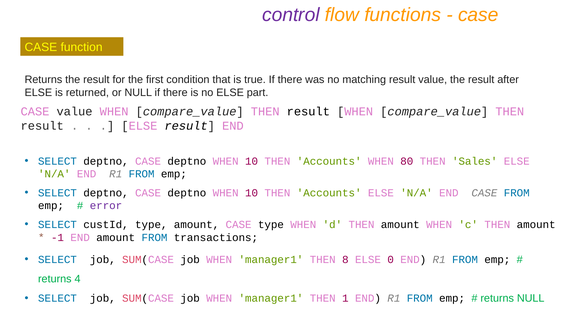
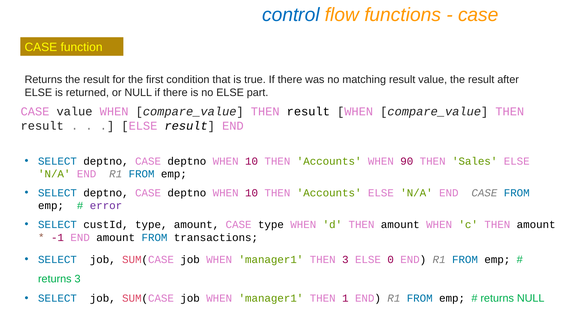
control colour: purple -> blue
80: 80 -> 90
THEN 8: 8 -> 3
returns 4: 4 -> 3
